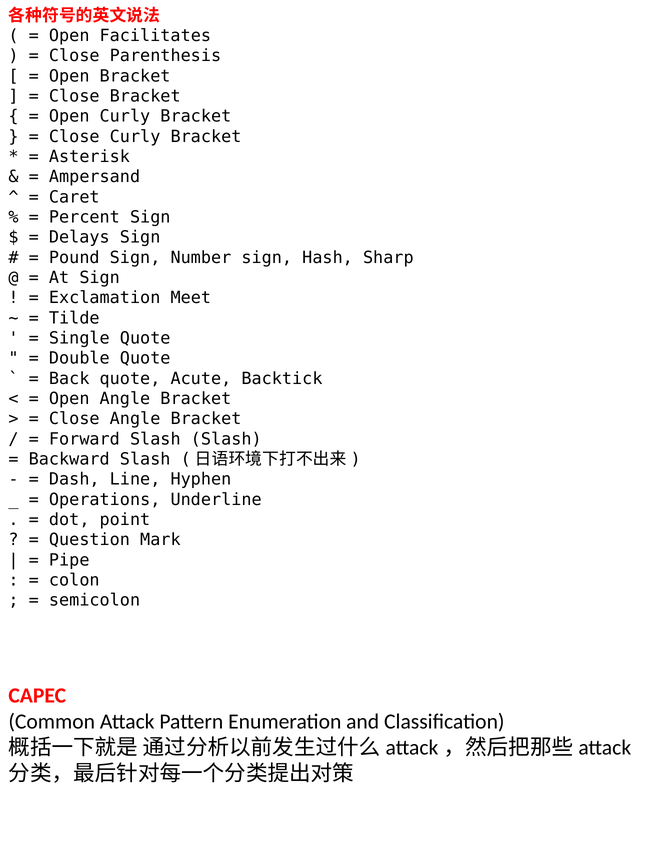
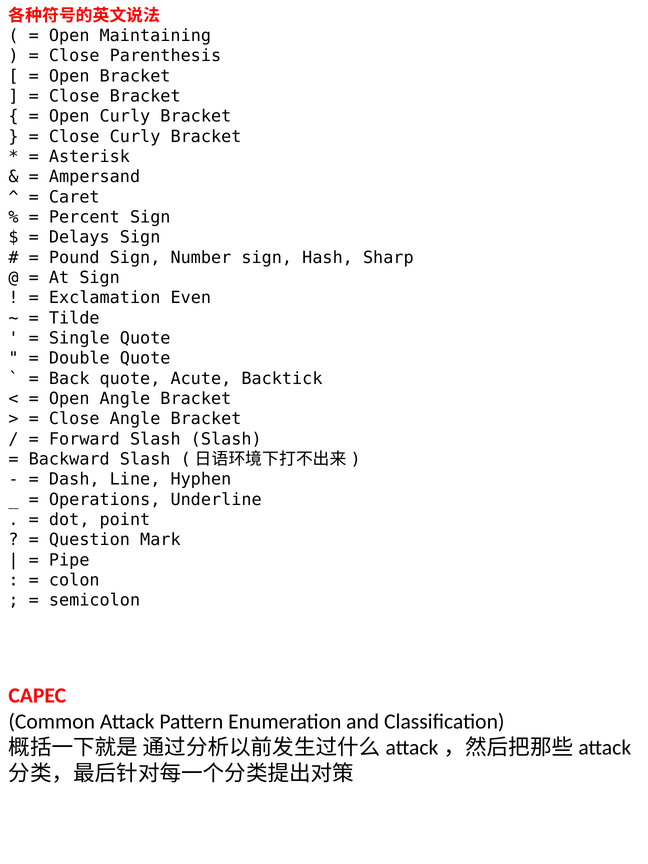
Facilitates: Facilitates -> Maintaining
Meet: Meet -> Even
